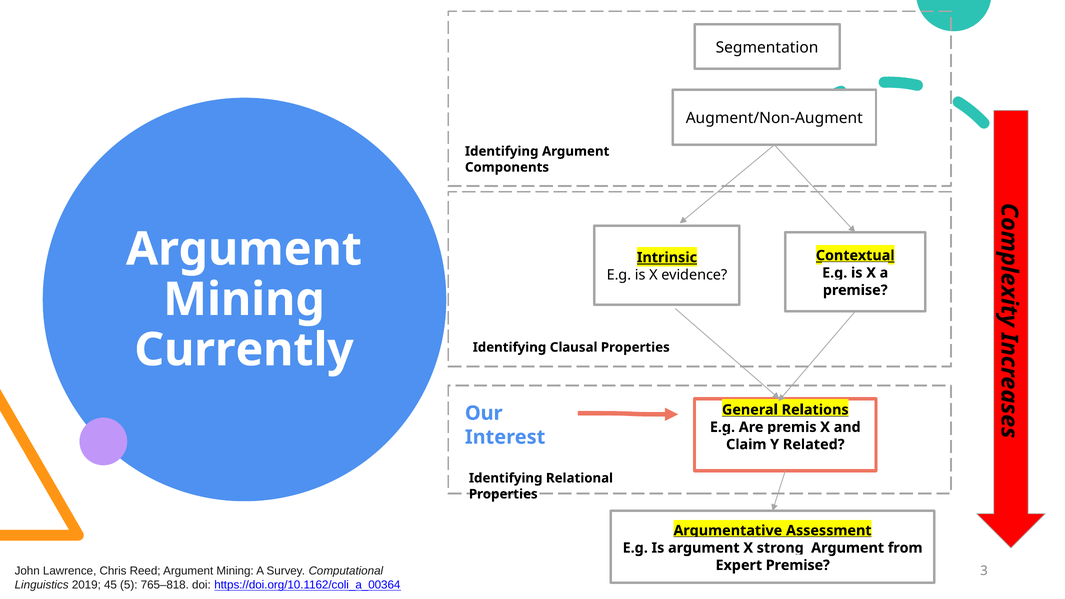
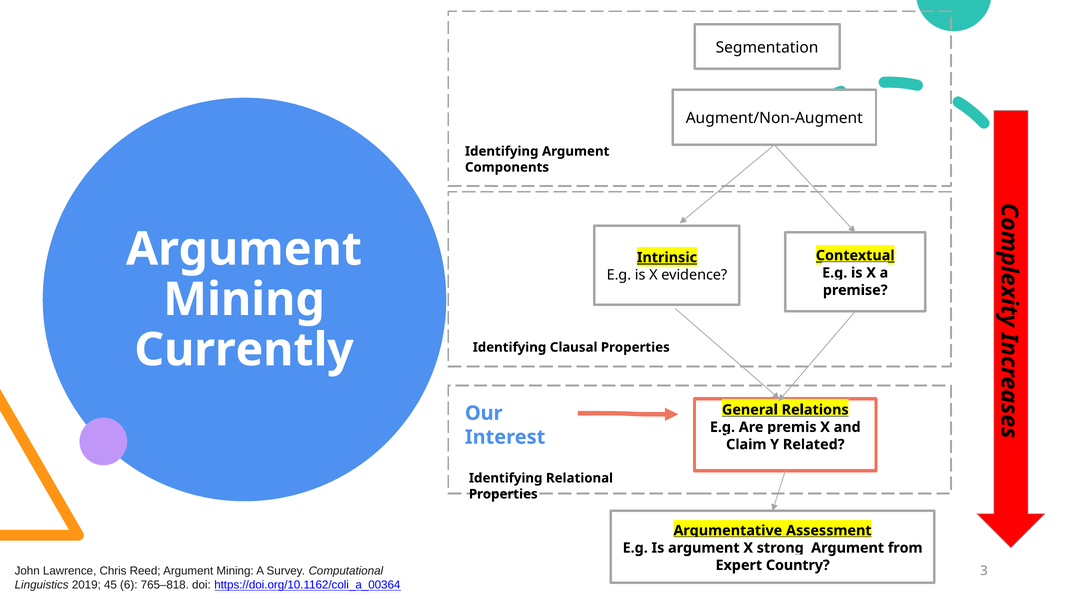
Expert Premise: Premise -> Country
5: 5 -> 6
